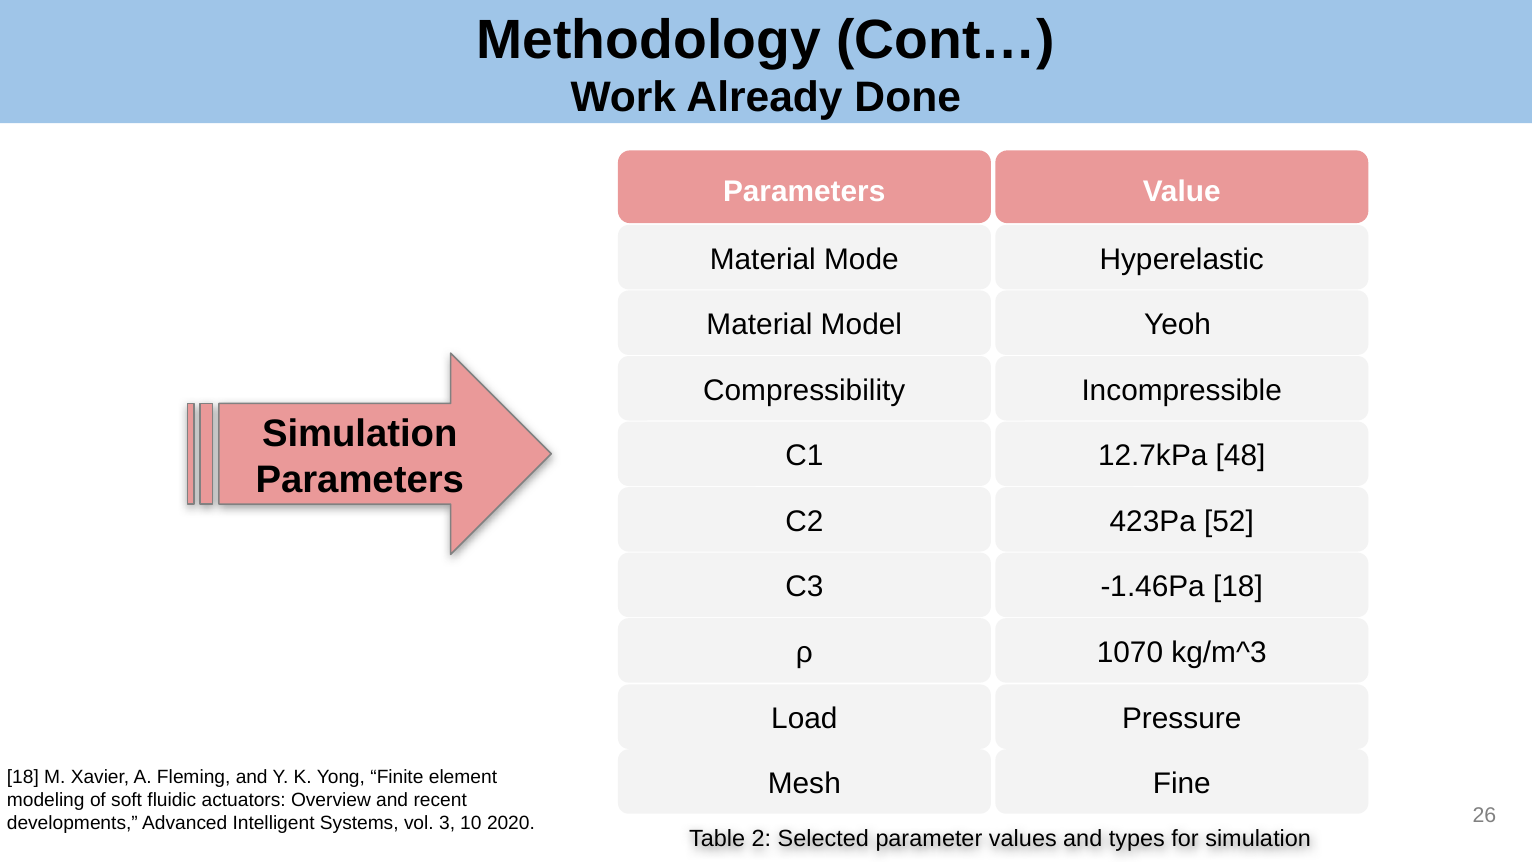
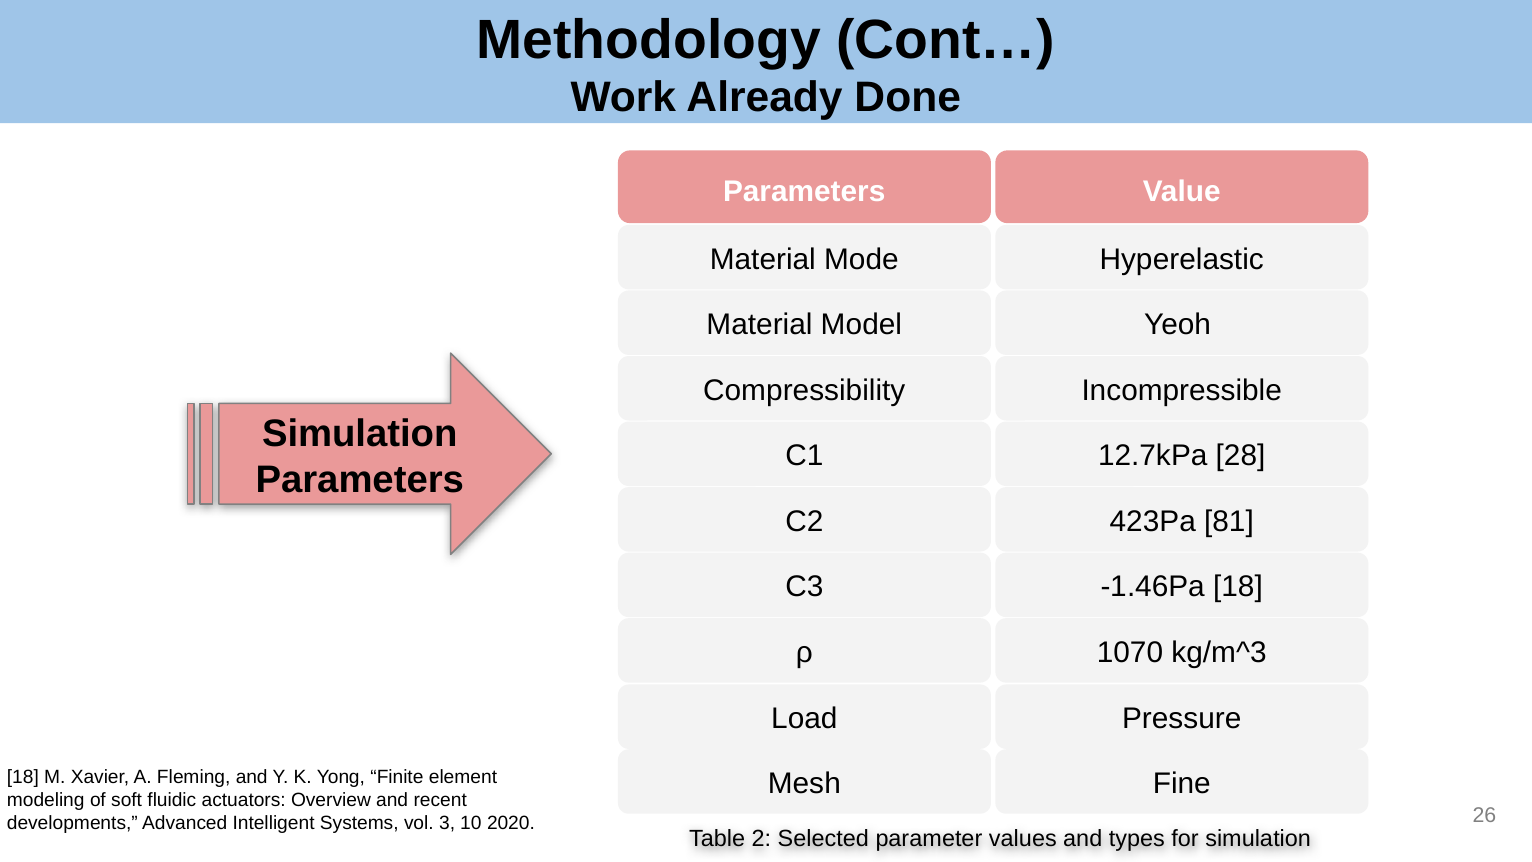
48: 48 -> 28
52: 52 -> 81
